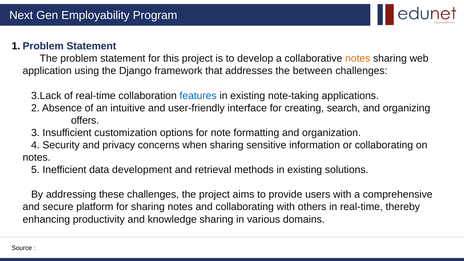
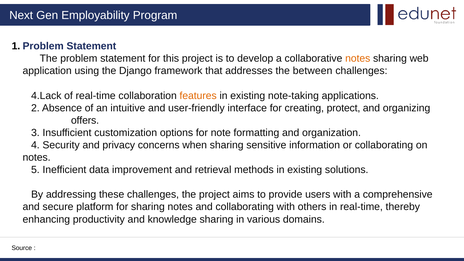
3.Lack: 3.Lack -> 4.Lack
features colour: blue -> orange
search: search -> protect
development: development -> improvement
